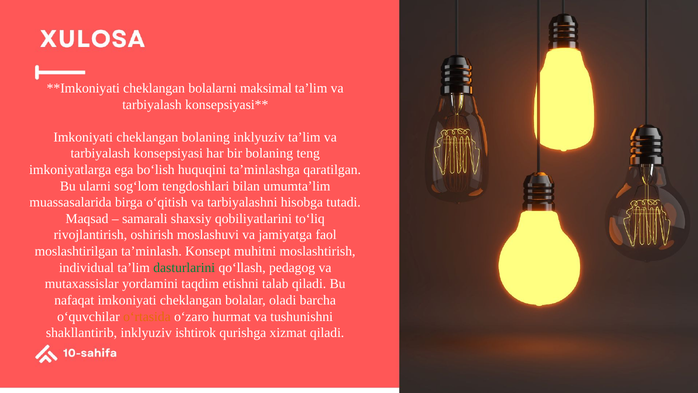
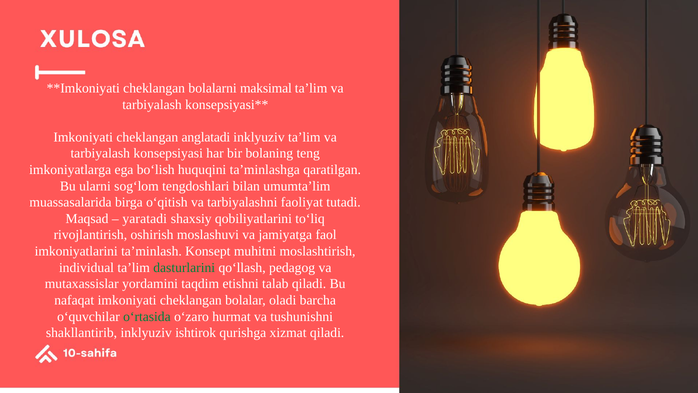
cheklangan bolaning: bolaning -> anglatadi
hisobga: hisobga -> faoliyat
samarali: samarali -> yaratadi
moslashtirilgan: moslashtirilgan -> imkoniyatlarini
oʻrtasida colour: orange -> green
